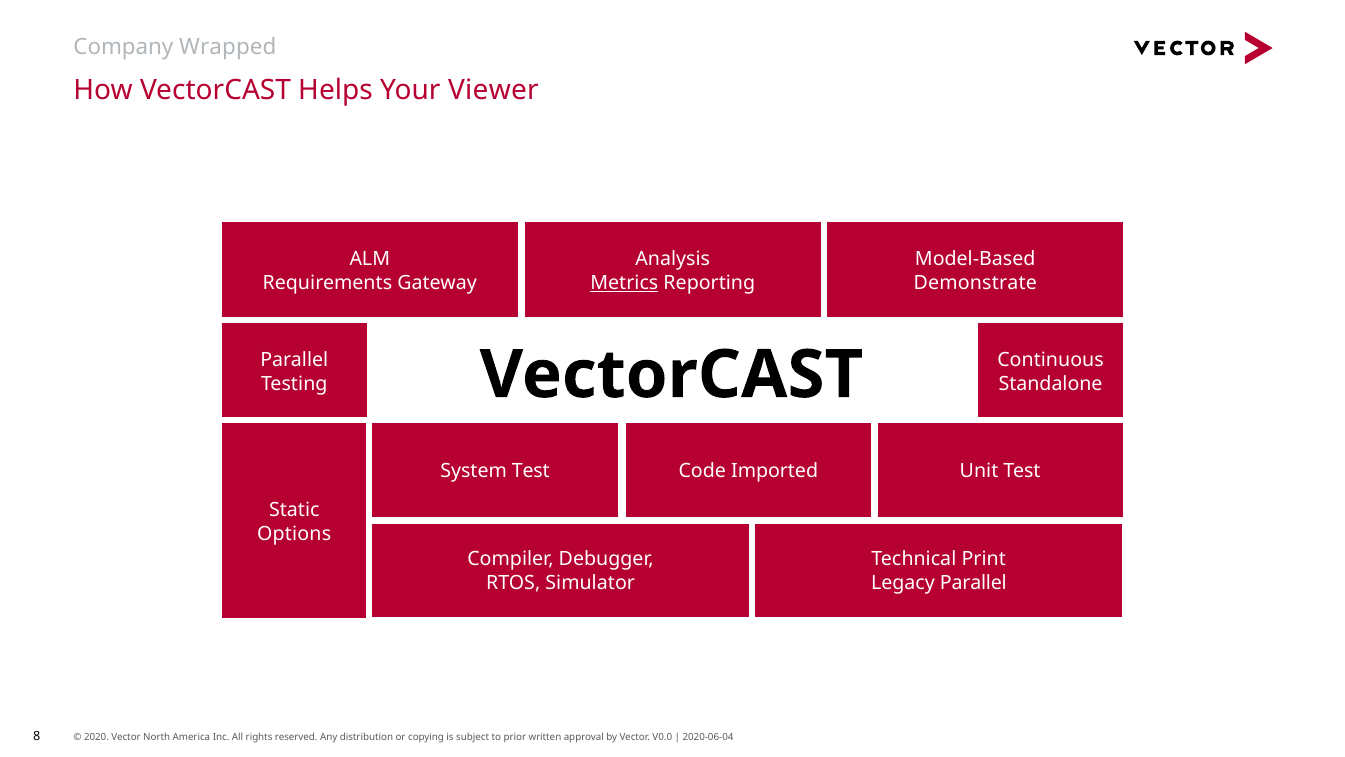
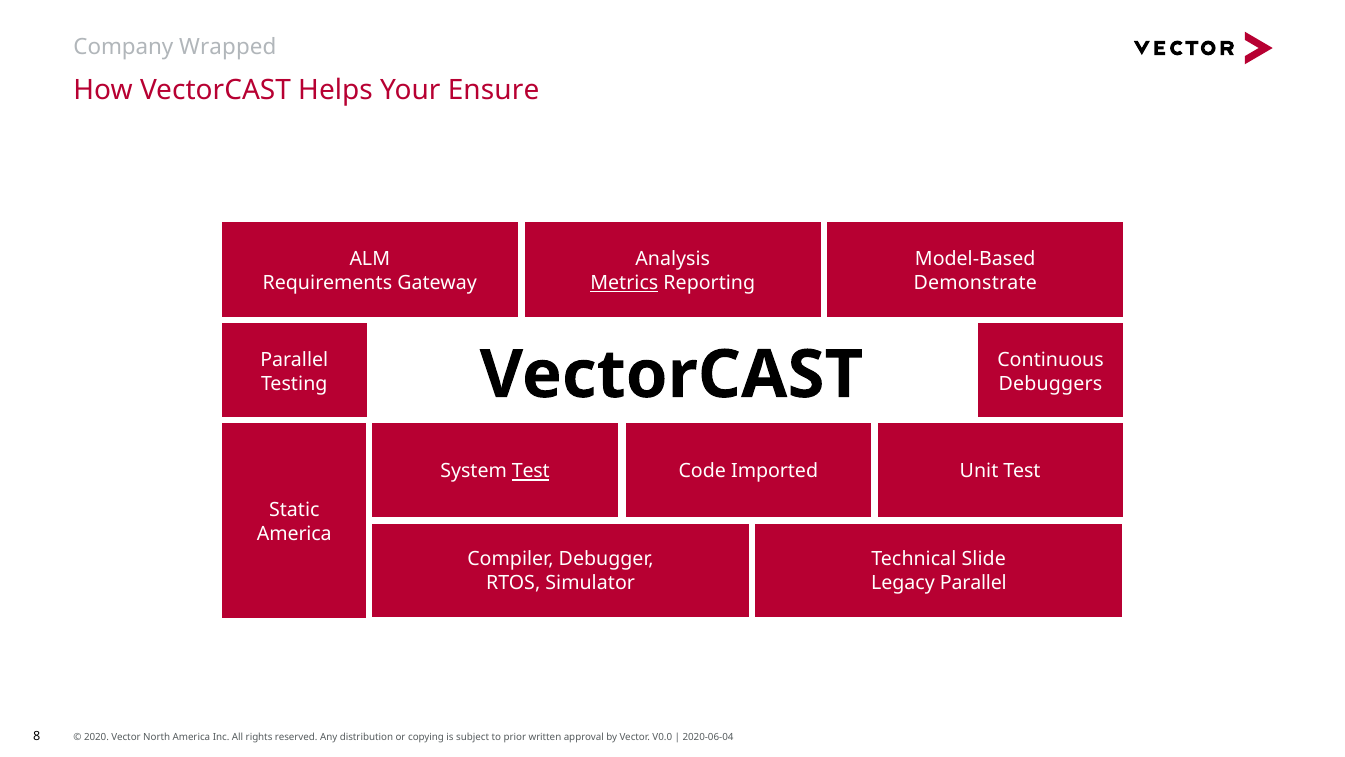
Viewer: Viewer -> Ensure
Standalone: Standalone -> Debuggers
Test at (531, 471) underline: none -> present
Options at (294, 533): Options -> America
Print: Print -> Slide
